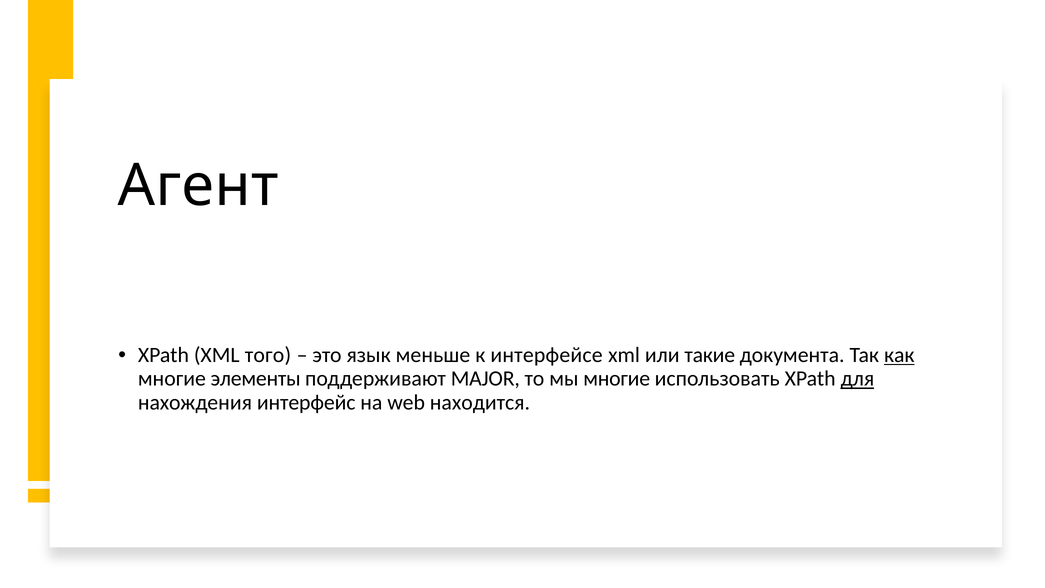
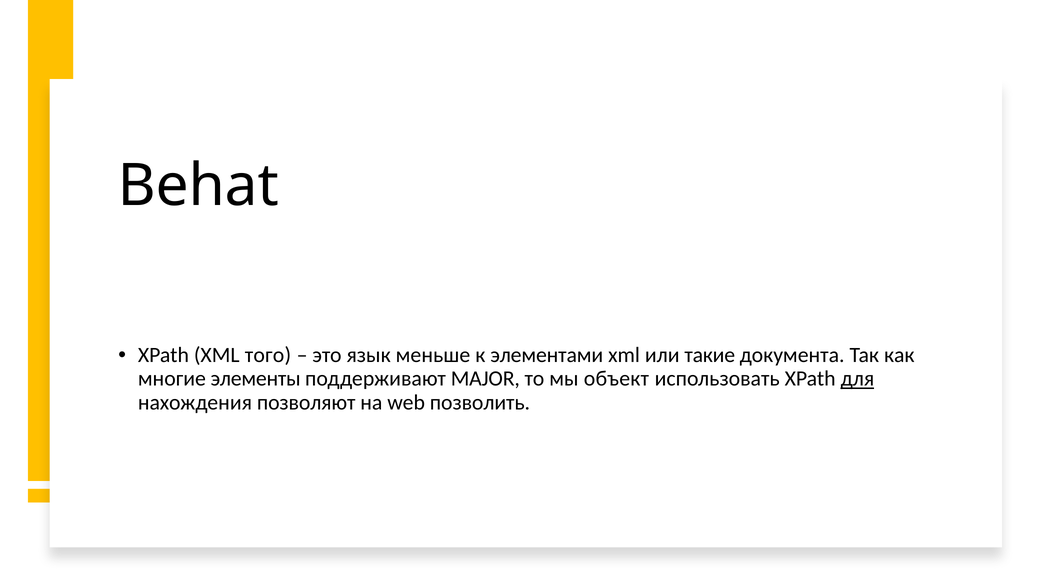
Агент: Агент -> Behat
интерфейсе: интерфейсе -> элементами
как underline: present -> none
мы многие: многие -> объект
интерфейс: интерфейс -> позволяют
находится: находится -> позволить
